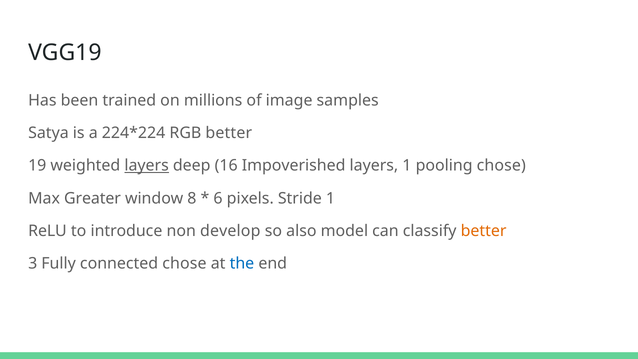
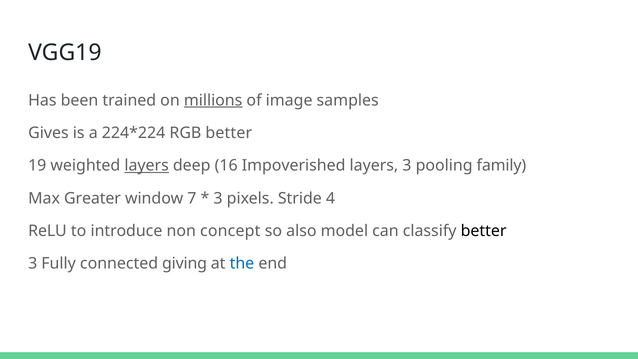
millions underline: none -> present
Satya: Satya -> Gives
layers 1: 1 -> 3
pooling chose: chose -> family
8: 8 -> 7
6 at (218, 198): 6 -> 3
Stride 1: 1 -> 4
develop: develop -> concept
better at (484, 231) colour: orange -> black
connected chose: chose -> giving
